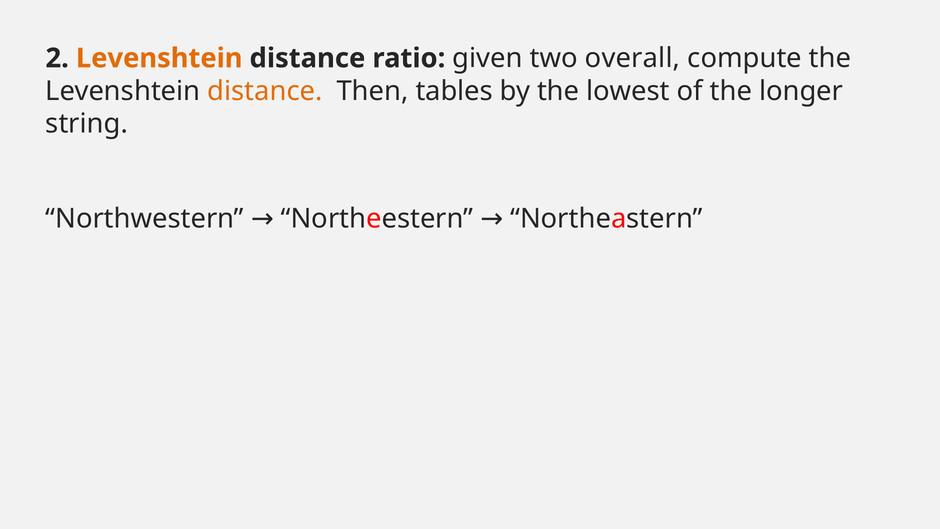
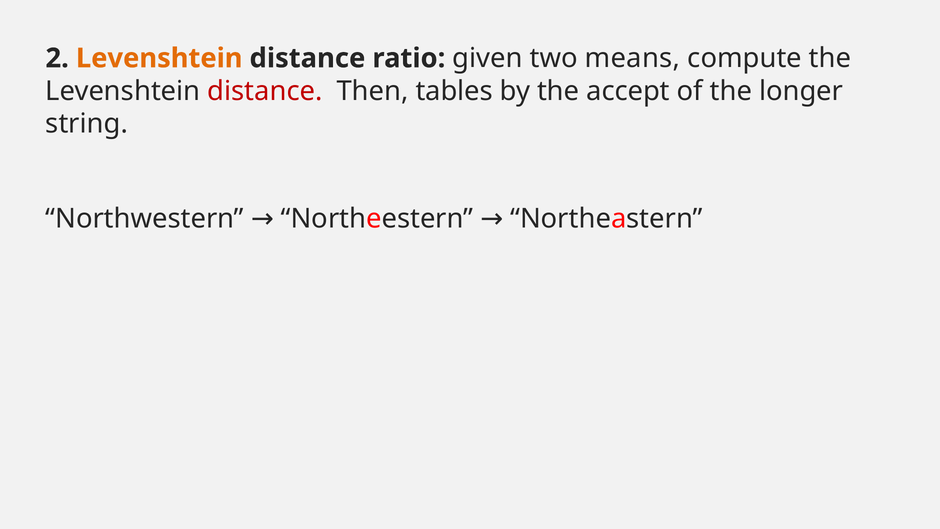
overall: overall -> means
distance at (265, 91) colour: orange -> red
lowest: lowest -> accept
